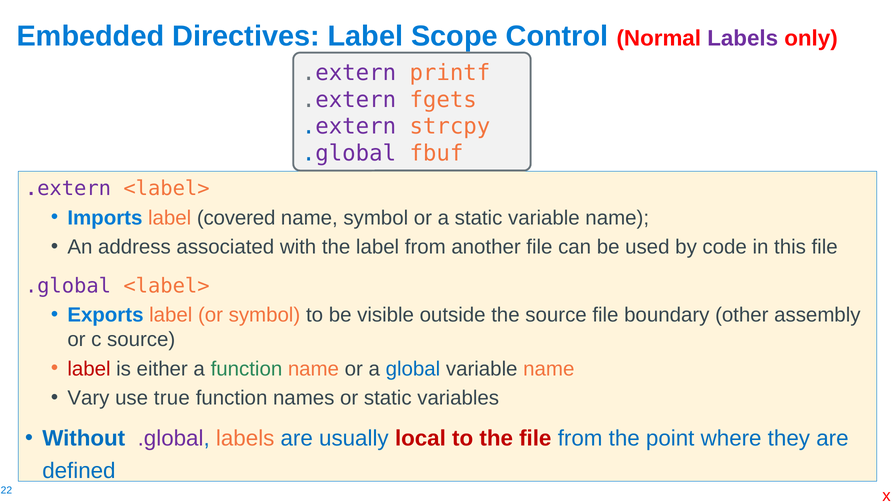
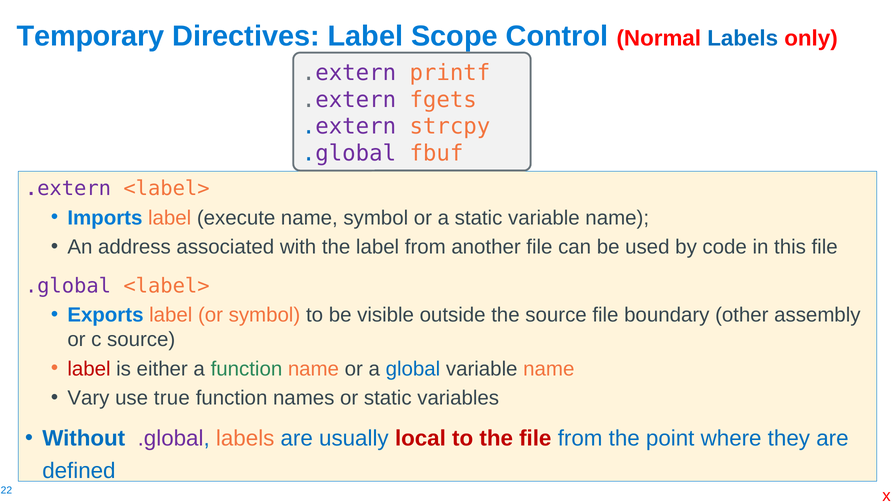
Embedded: Embedded -> Temporary
Labels at (743, 38) colour: purple -> blue
covered: covered -> execute
